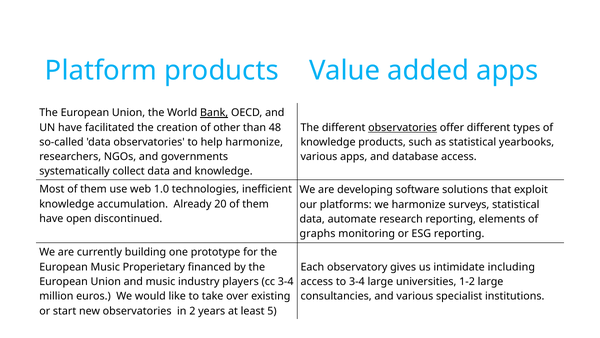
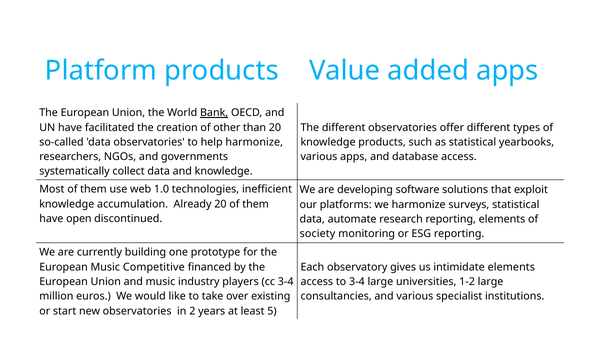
than 48: 48 -> 20
observatories at (403, 127) underline: present -> none
graphs: graphs -> society
Properietary: Properietary -> Competitive
intimidate including: including -> elements
